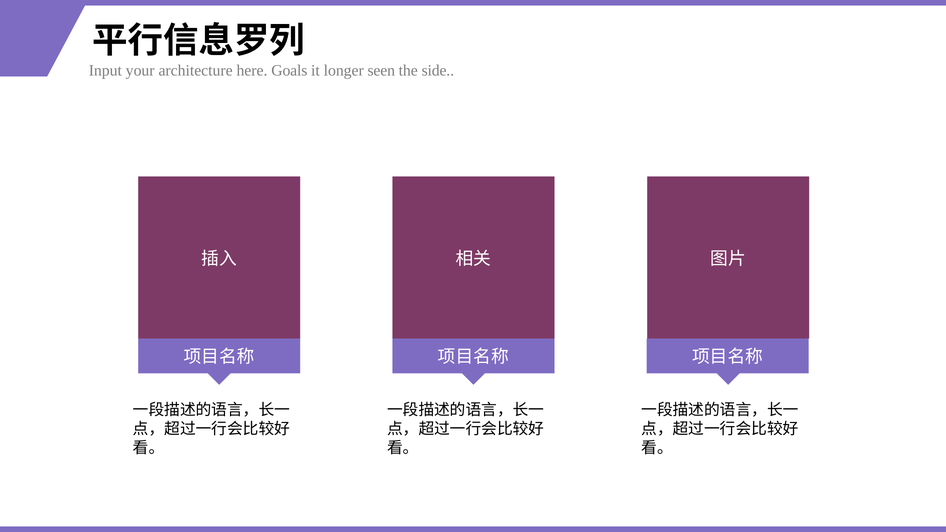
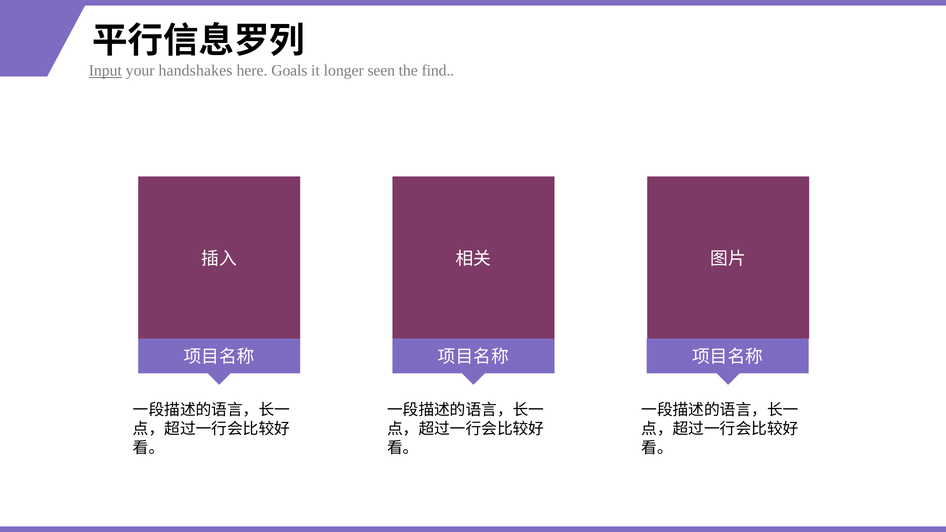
Input underline: none -> present
architecture: architecture -> handshakes
side: side -> find
